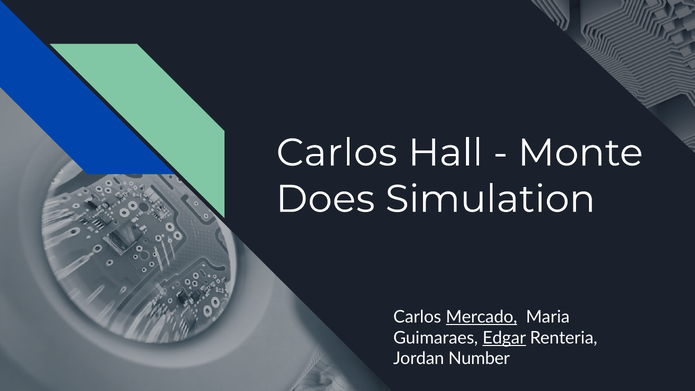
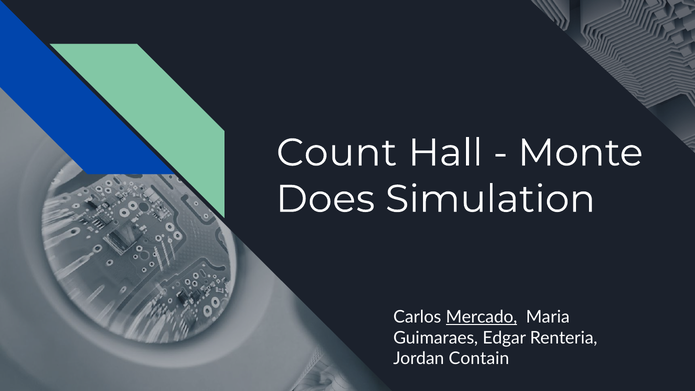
Carlos at (337, 153): Carlos -> Count
Edgar underline: present -> none
Number: Number -> Contain
